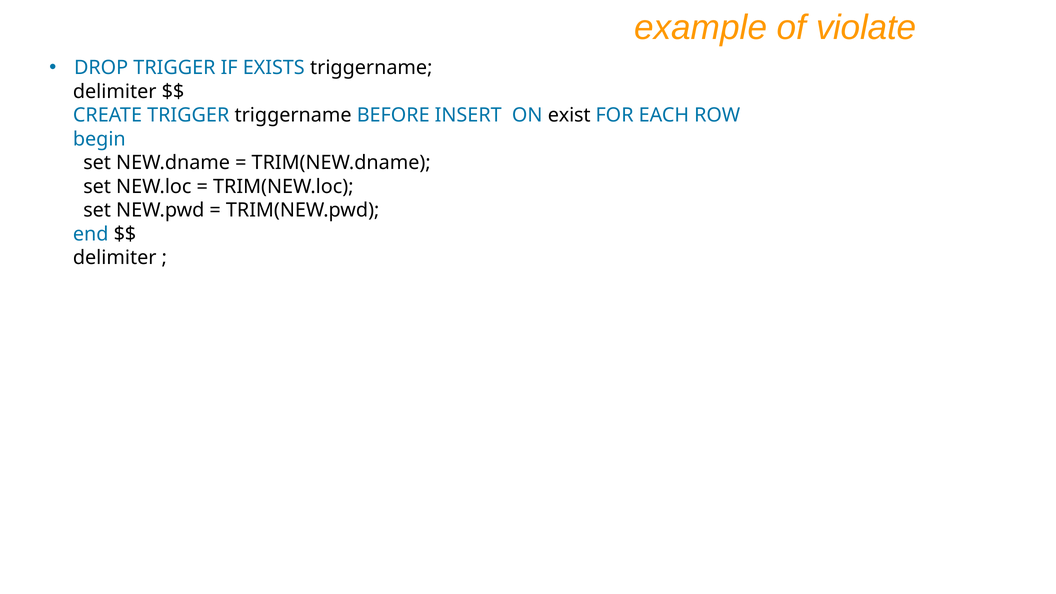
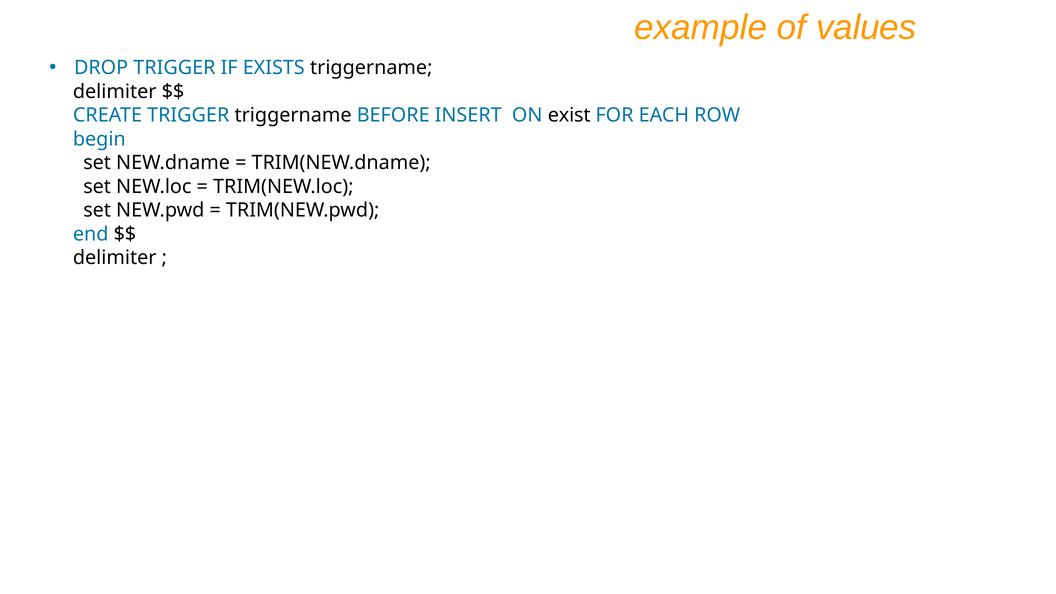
violate: violate -> values
